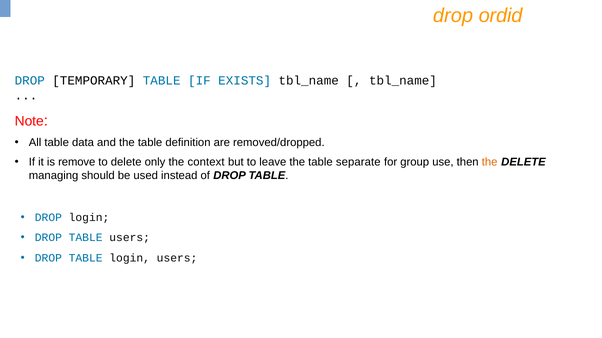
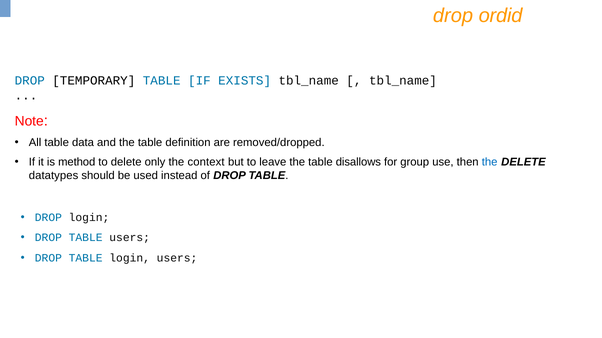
remove: remove -> method
separate: separate -> disallows
the at (490, 162) colour: orange -> blue
managing: managing -> datatypes
